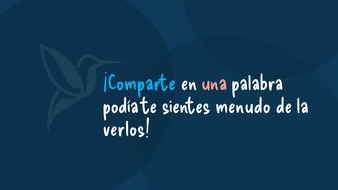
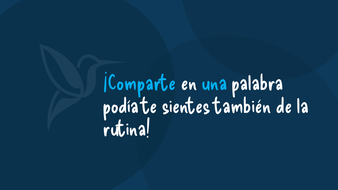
una colour: pink -> light blue
menudo: menudo -> también
verlos: verlos -> rutina
